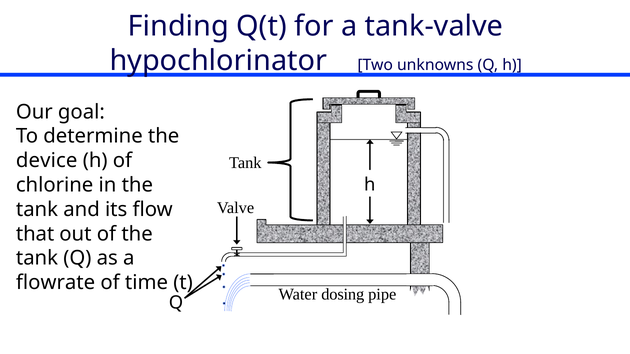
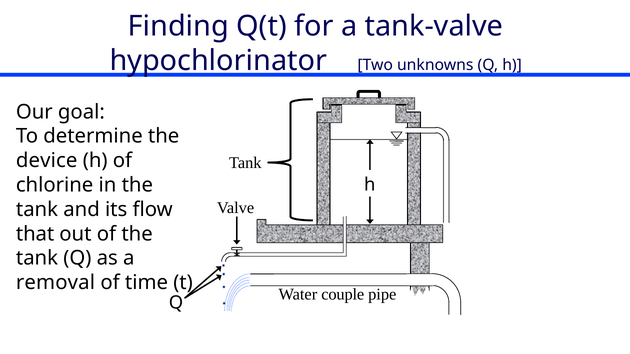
flowrate: flowrate -> removal
dosing: dosing -> couple
